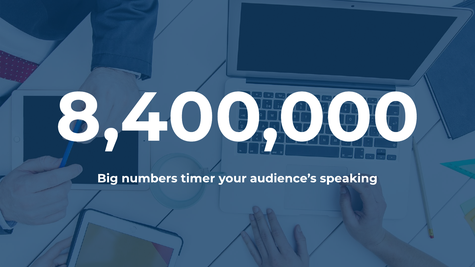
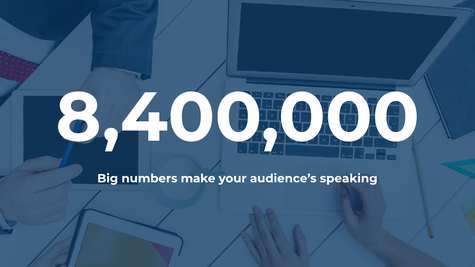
timer: timer -> make
